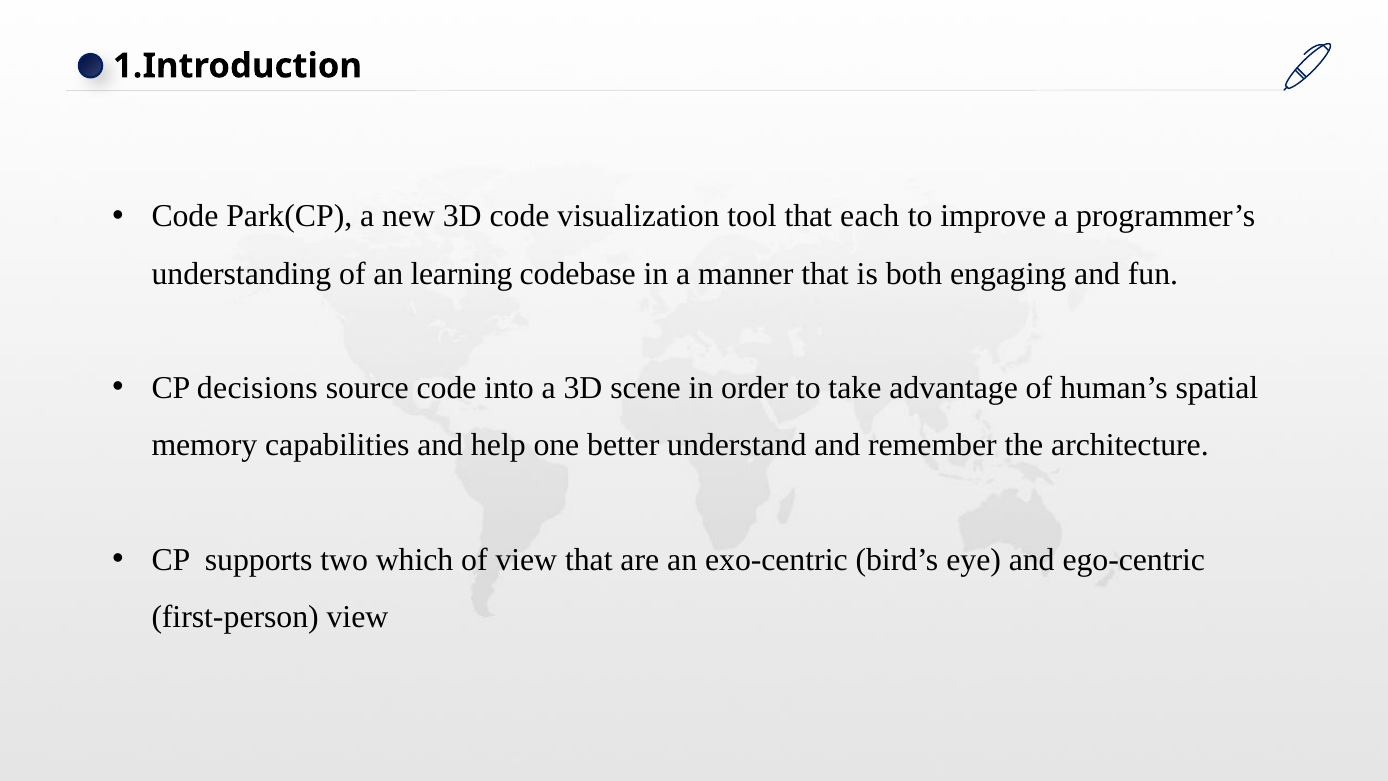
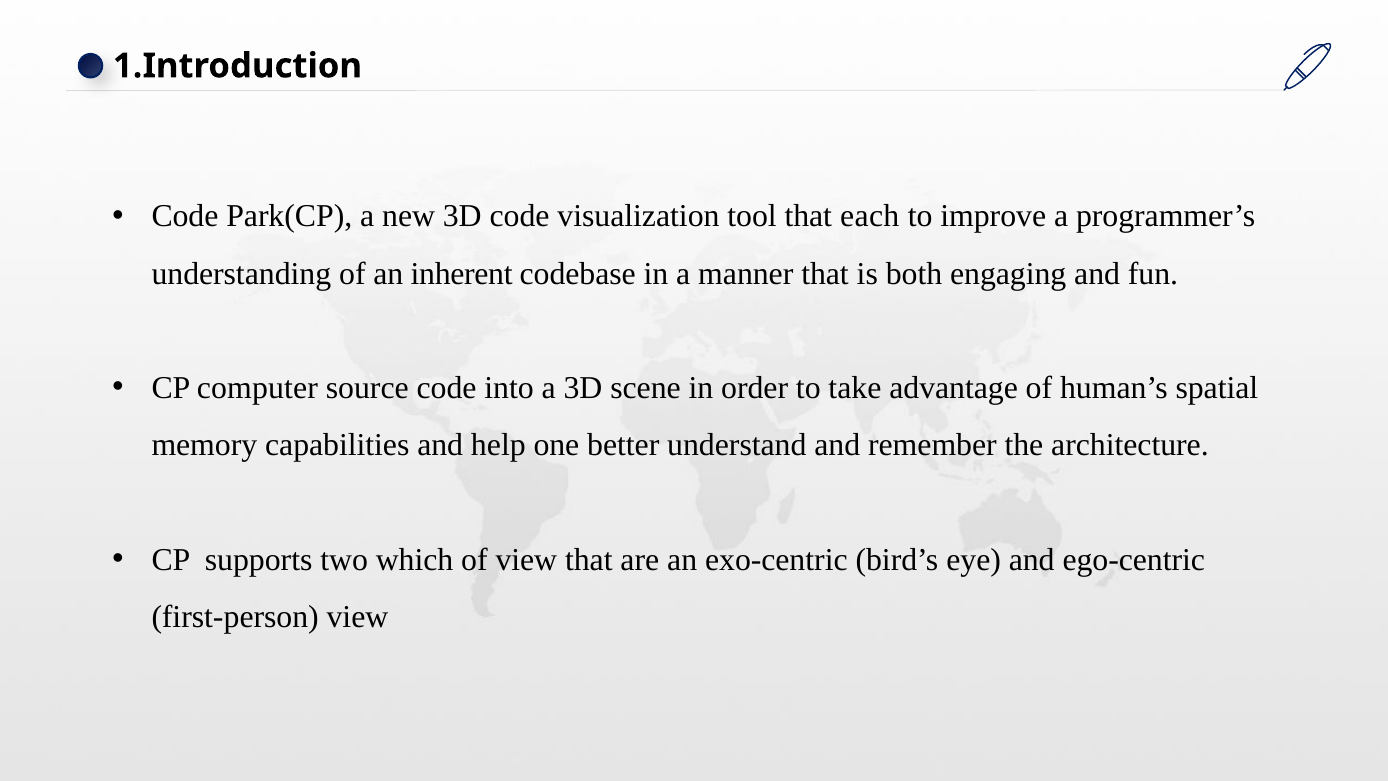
learning: learning -> inherent
decisions: decisions -> computer
